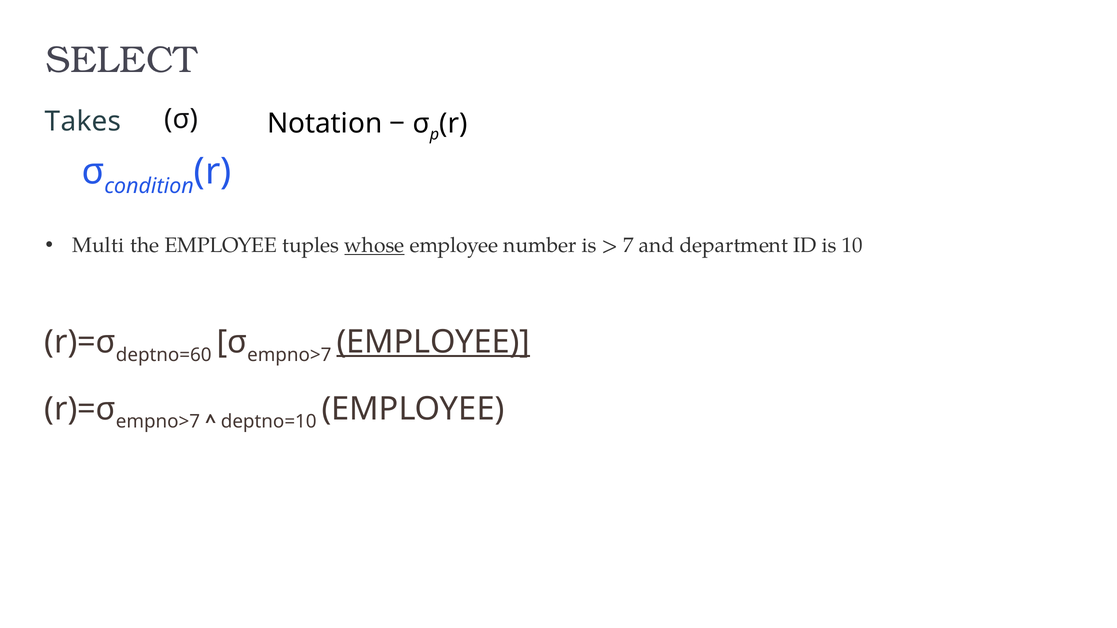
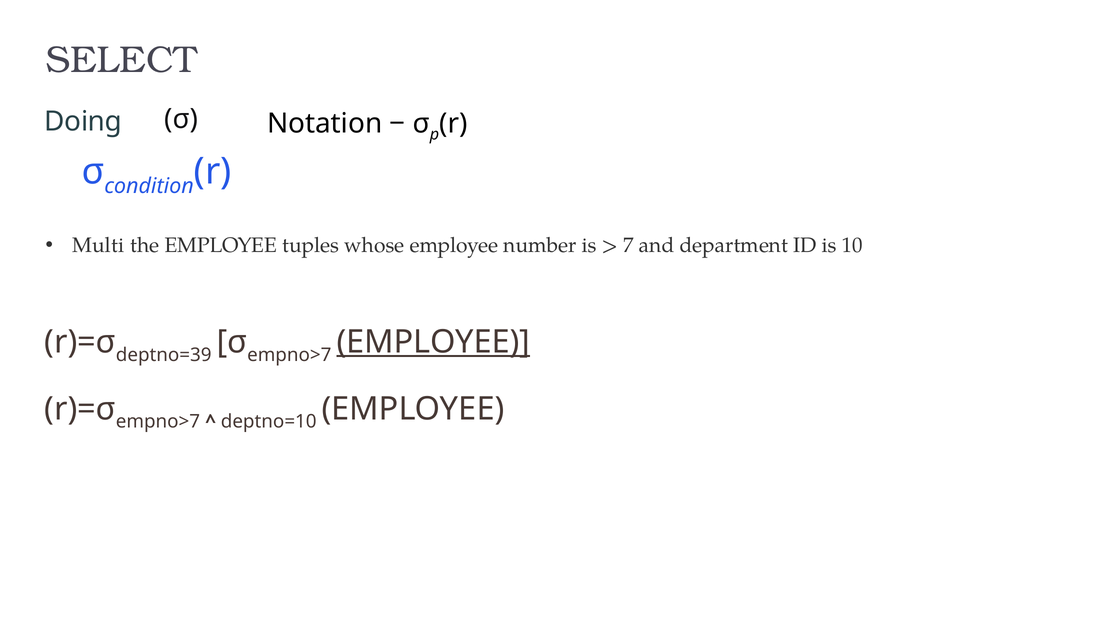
Takes: Takes -> Doing
whose underline: present -> none
deptno=60: deptno=60 -> deptno=39
